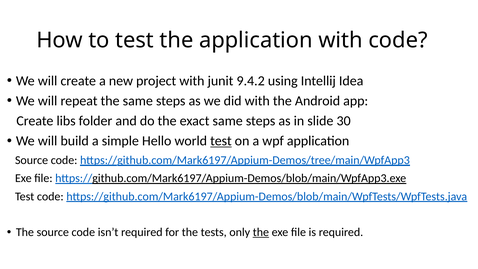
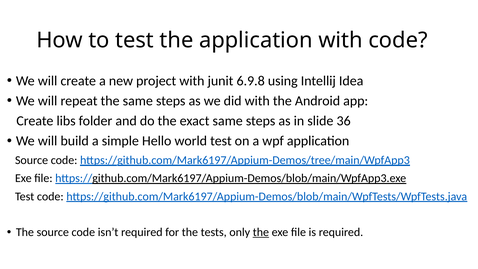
9.4.2: 9.4.2 -> 6.9.8
30: 30 -> 36
test at (221, 141) underline: present -> none
